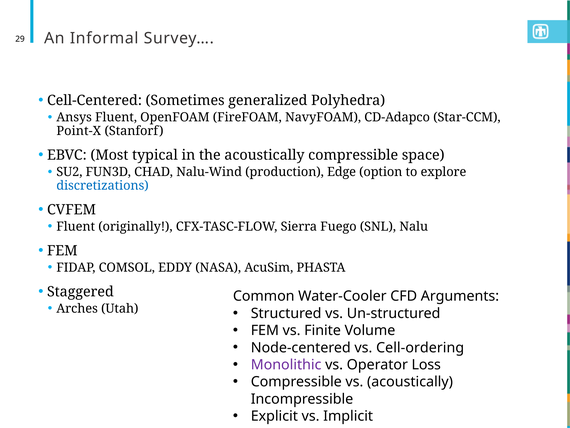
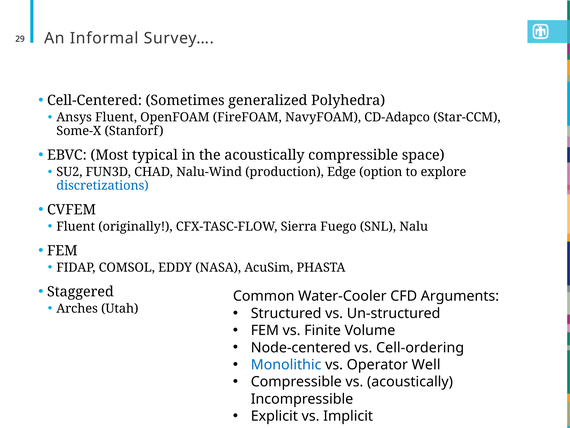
Point-X: Point-X -> Some-X
Monolithic colour: purple -> blue
Loss: Loss -> Well
